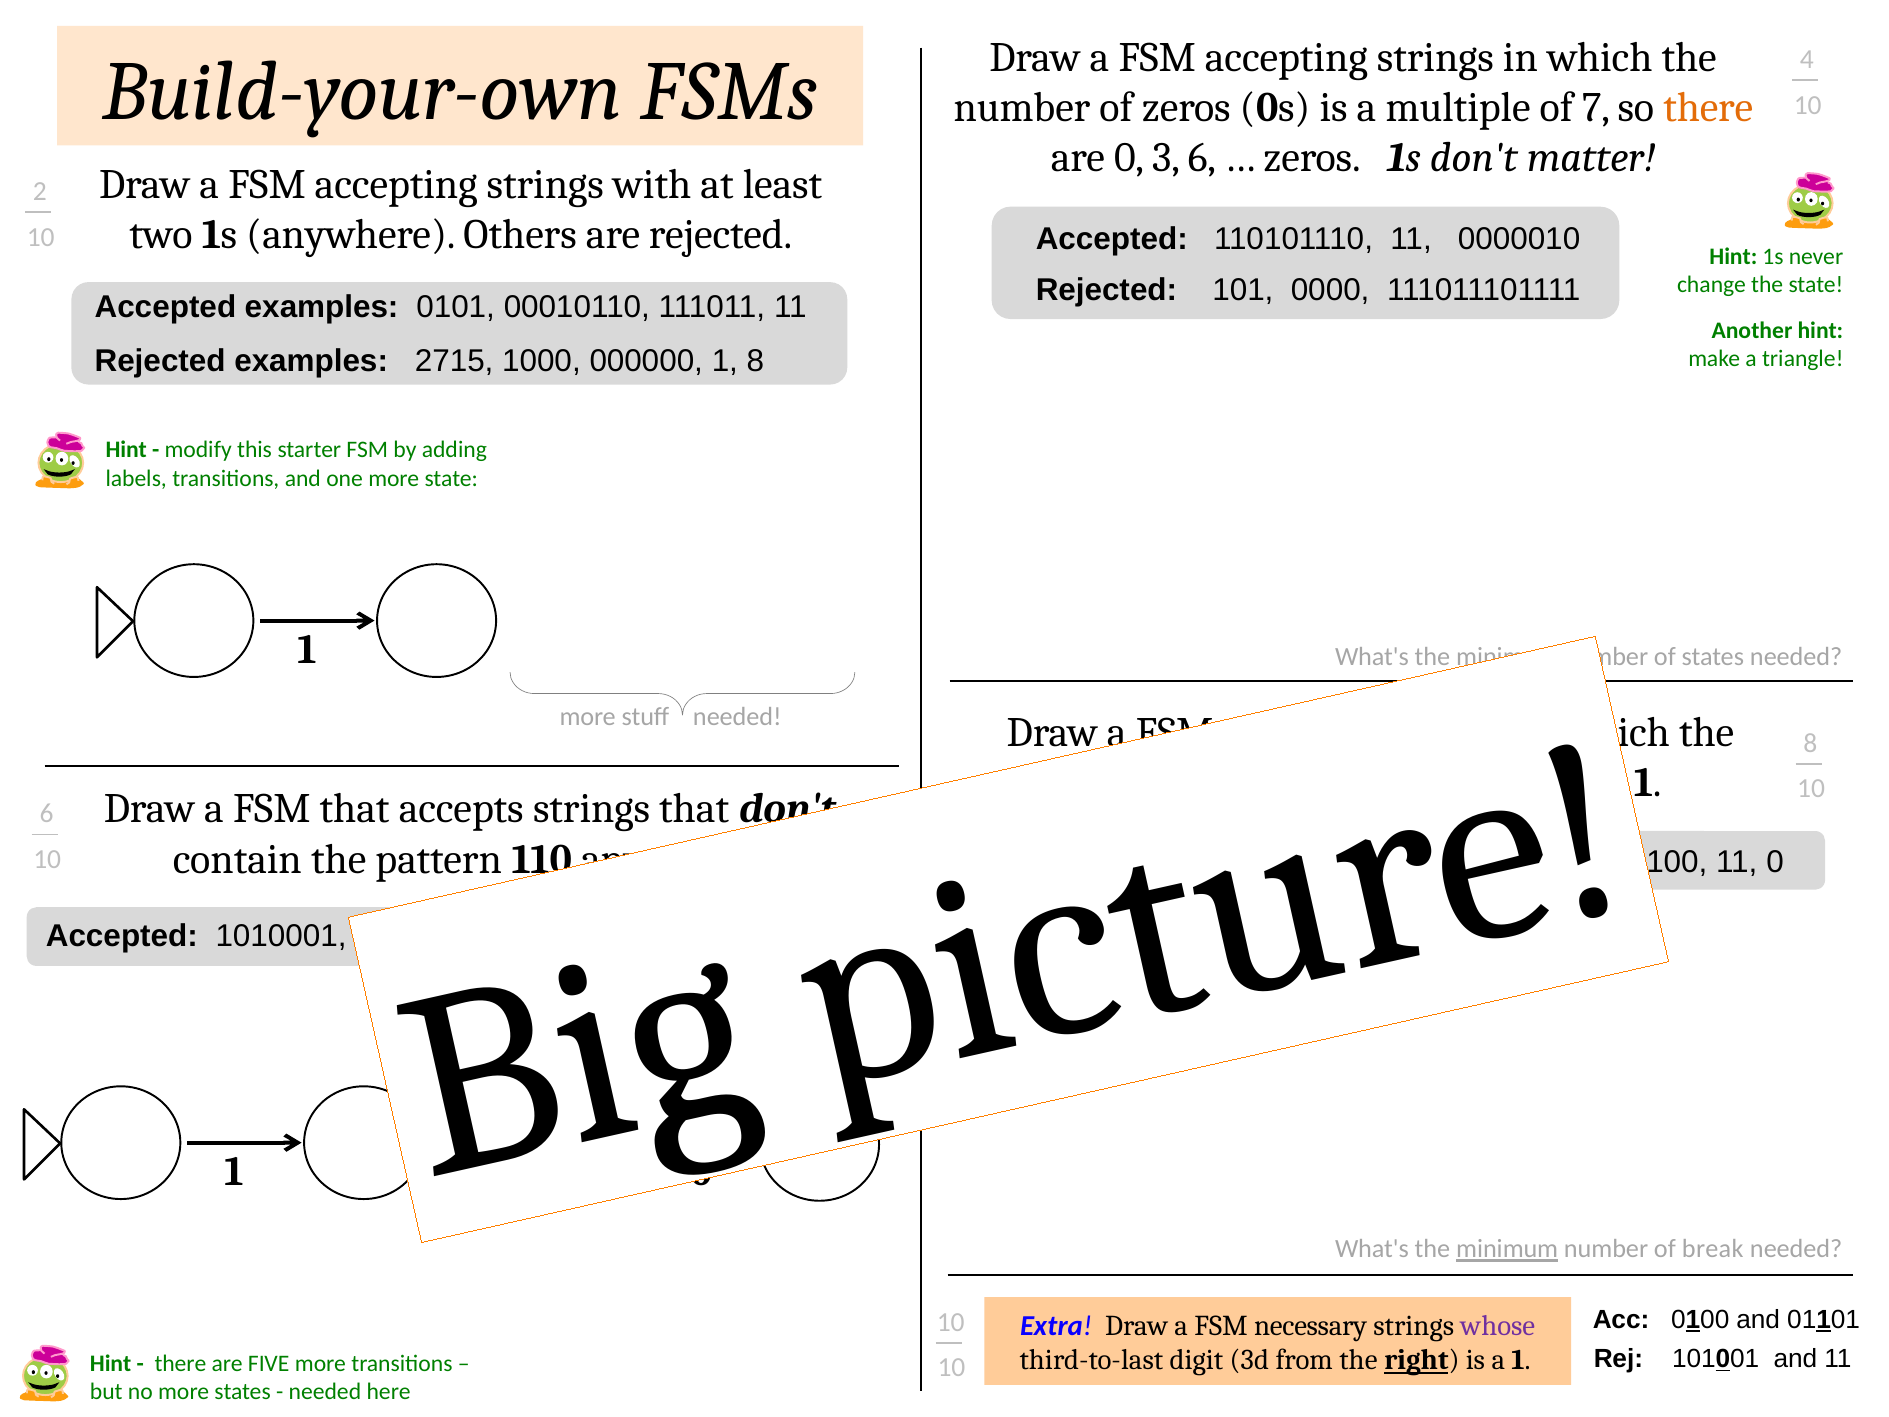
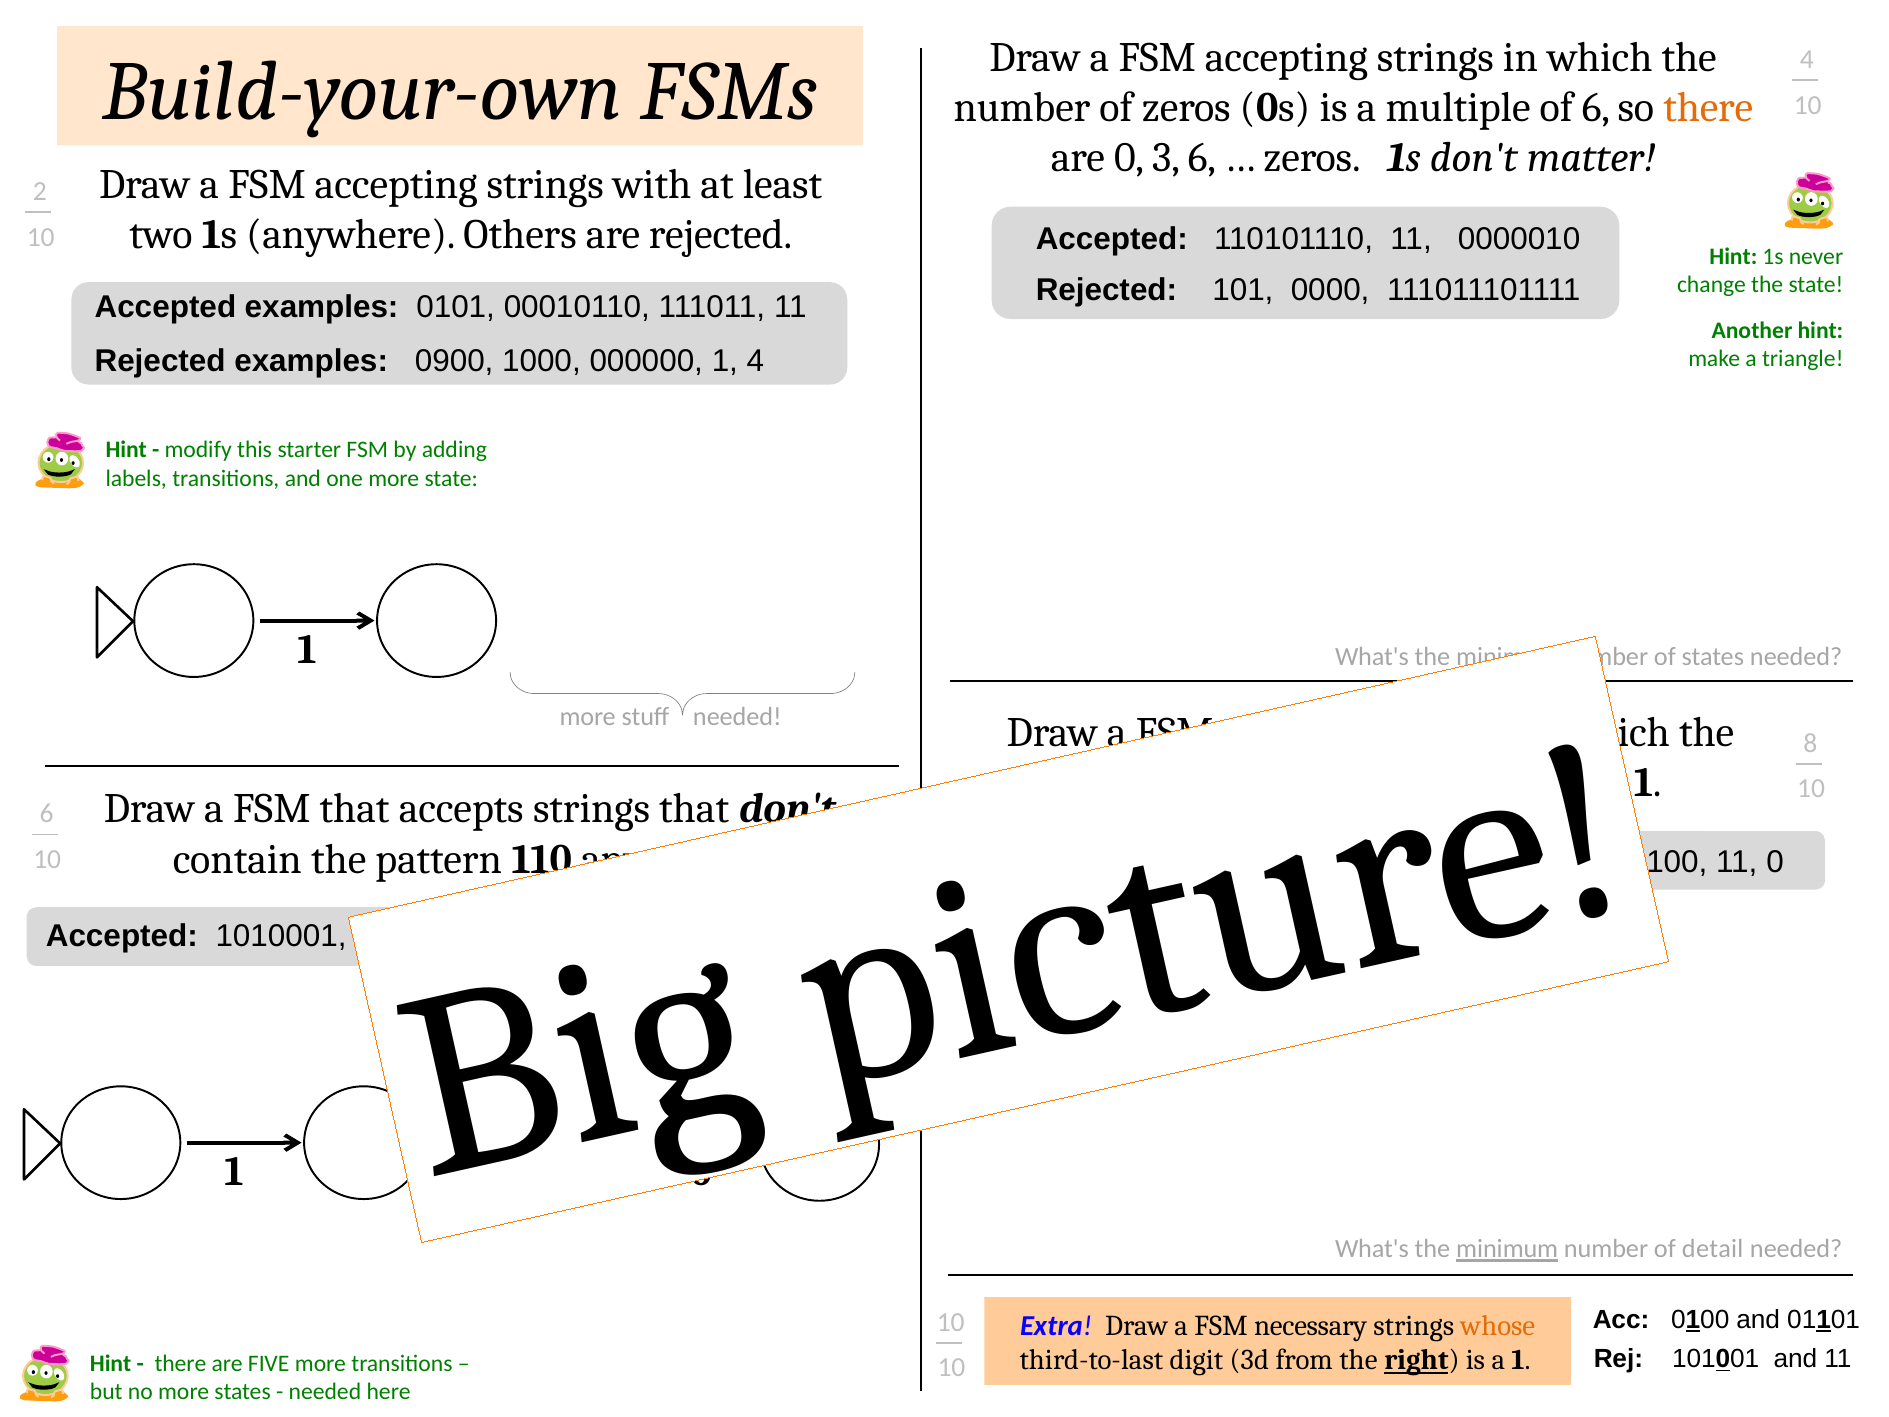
of 7: 7 -> 6
2715: 2715 -> 0900
1 8: 8 -> 4
break: break -> detail
whose colour: purple -> orange
